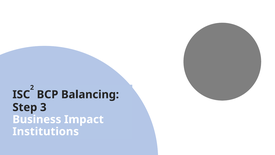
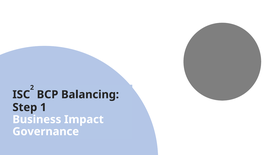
3: 3 -> 1
Institutions: Institutions -> Governance
